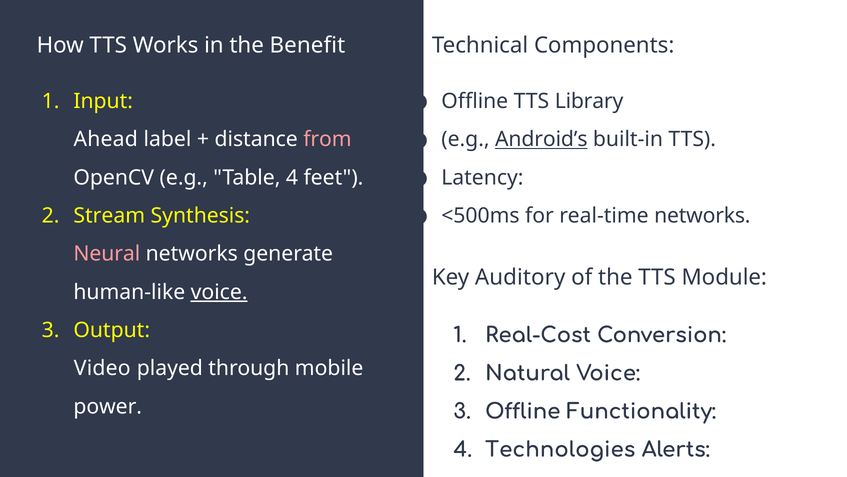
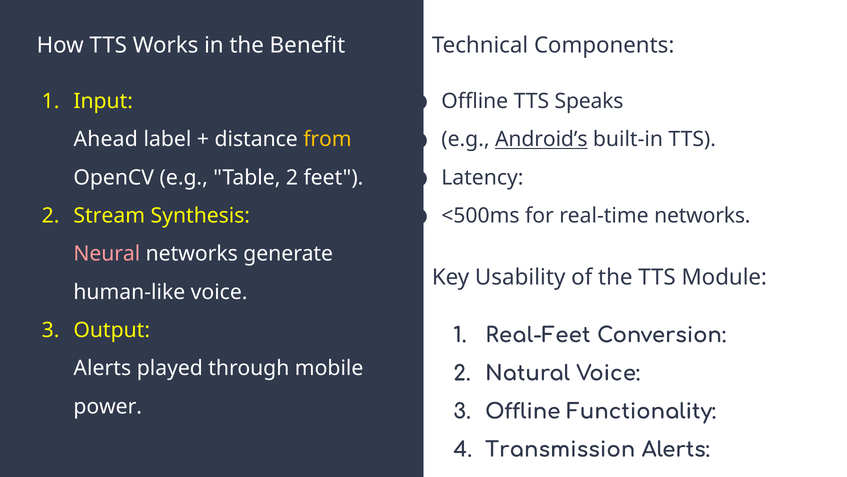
Library: Library -> Speaks
from colour: pink -> yellow
Table 4: 4 -> 2
Auditory: Auditory -> Usability
voice at (219, 292) underline: present -> none
Real-Cost: Real-Cost -> Real-Feet
Video at (102, 368): Video -> Alerts
Technologies: Technologies -> Transmission
